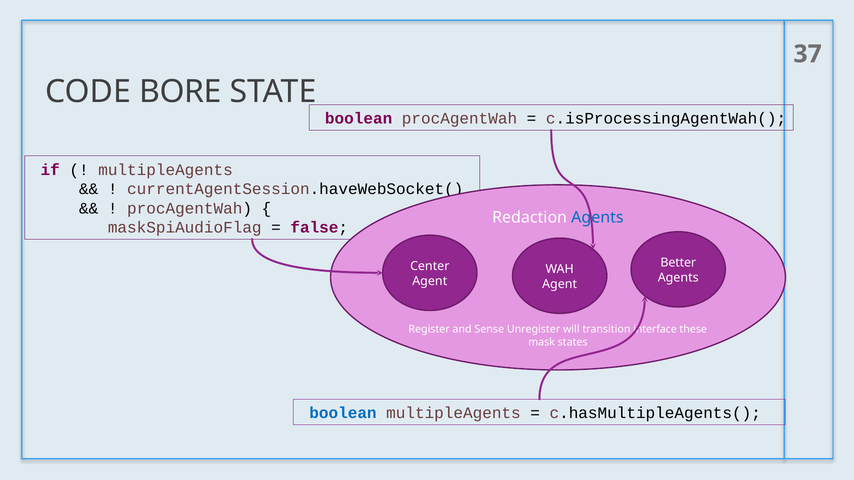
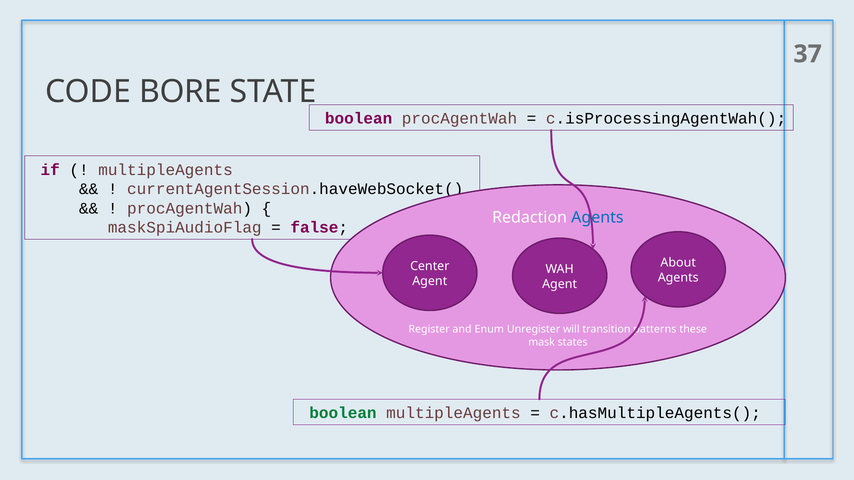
Better: Better -> About
Sense: Sense -> Enum
interface: interface -> patterns
boolean at (343, 413) colour: blue -> green
